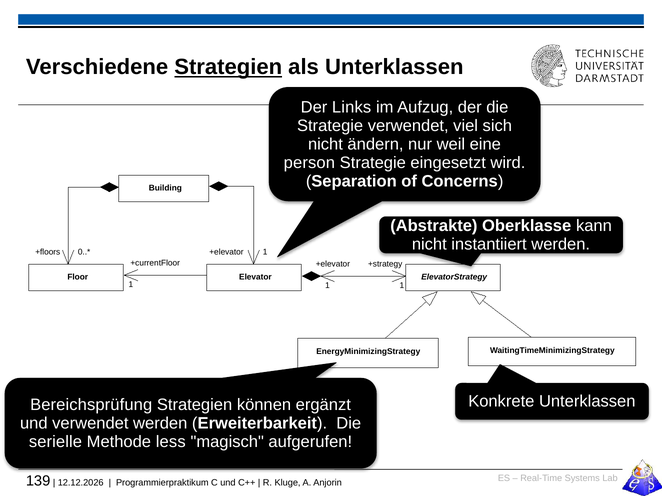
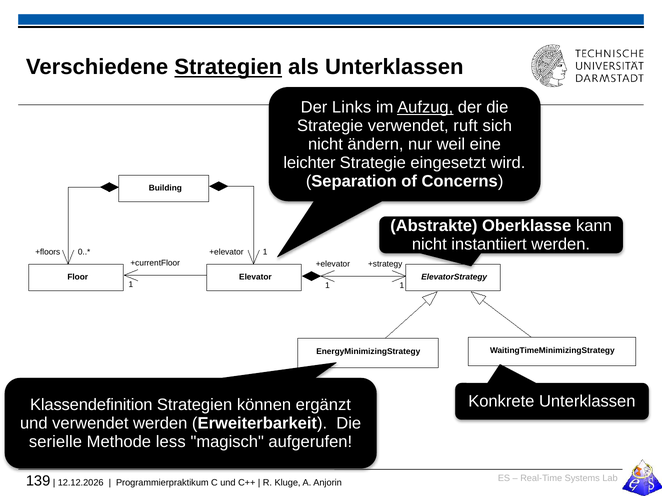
Aufzug underline: none -> present
viel: viel -> ruft
person: person -> leichter
Bereichsprüfung: Bereichsprüfung -> Klassendefinition
